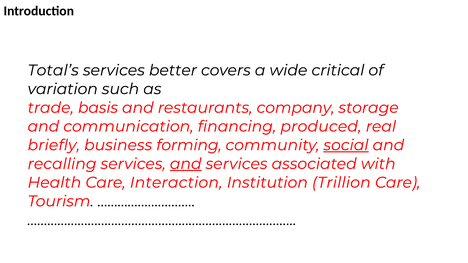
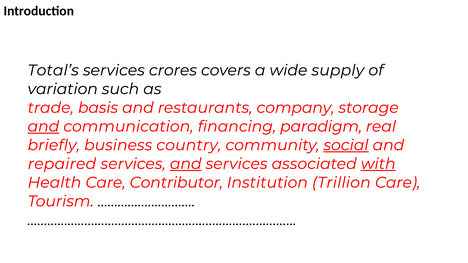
better: better -> crores
critical: critical -> supply
and at (43, 127) underline: none -> present
produced: produced -> paradigm
forming: forming -> country
recalling: recalling -> repaired
with underline: none -> present
Interaction: Interaction -> Contributor
